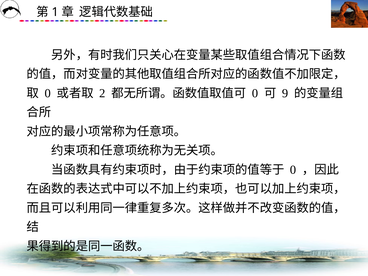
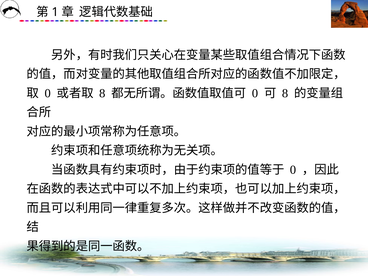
2 at (102, 93): 2 -> 8
9 at (285, 93): 9 -> 8
